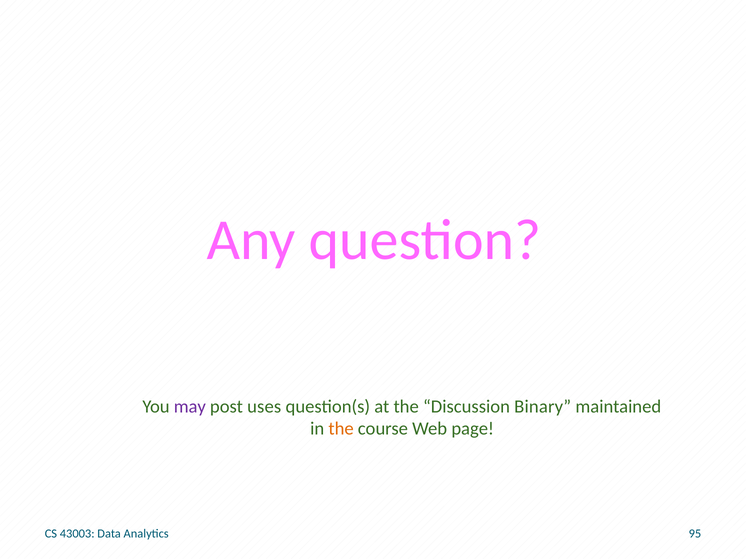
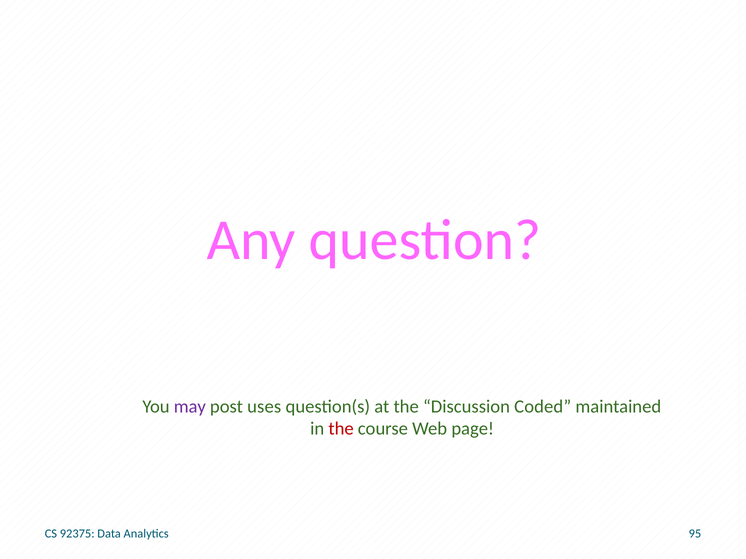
Binary: Binary -> Coded
the at (341, 429) colour: orange -> red
43003: 43003 -> 92375
